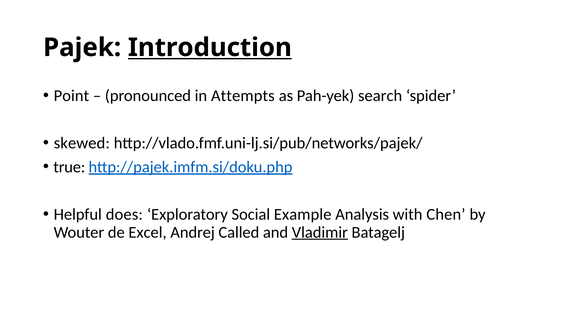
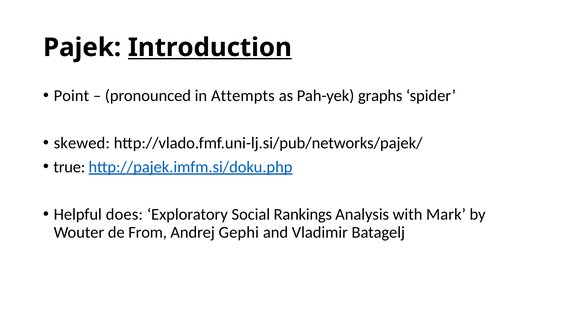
search: search -> graphs
Example: Example -> Rankings
Chen: Chen -> Mark
Excel: Excel -> From
Called: Called -> Gephi
Vladimir underline: present -> none
